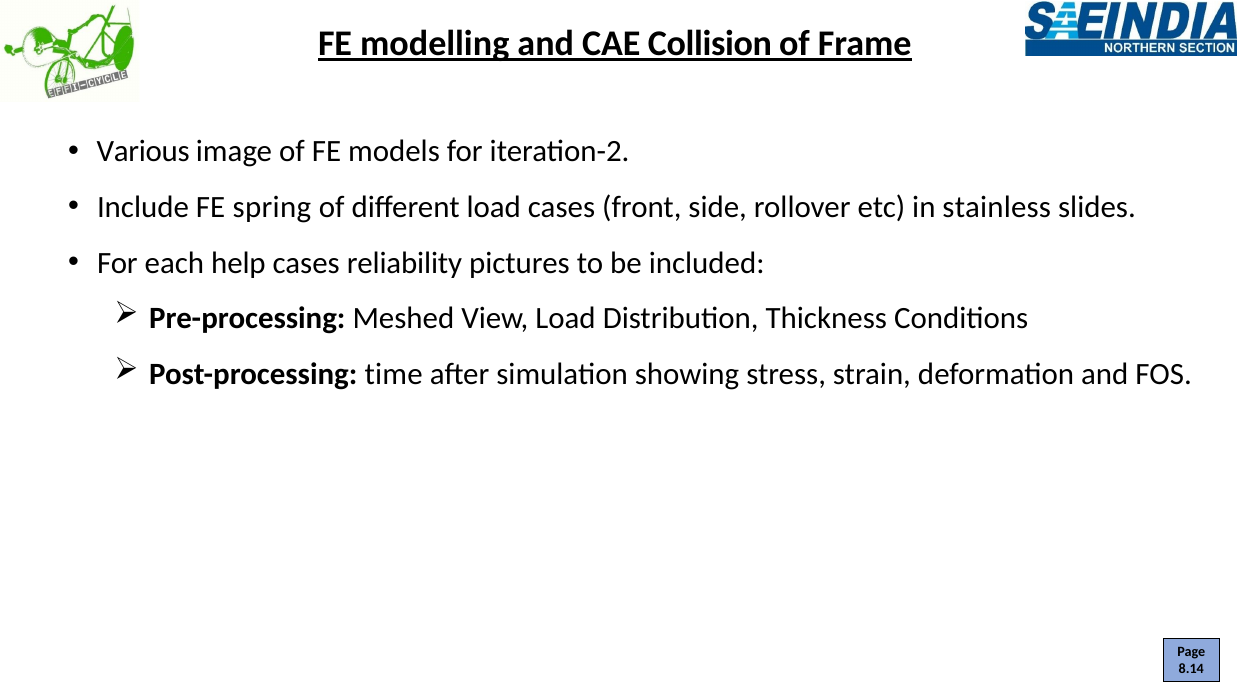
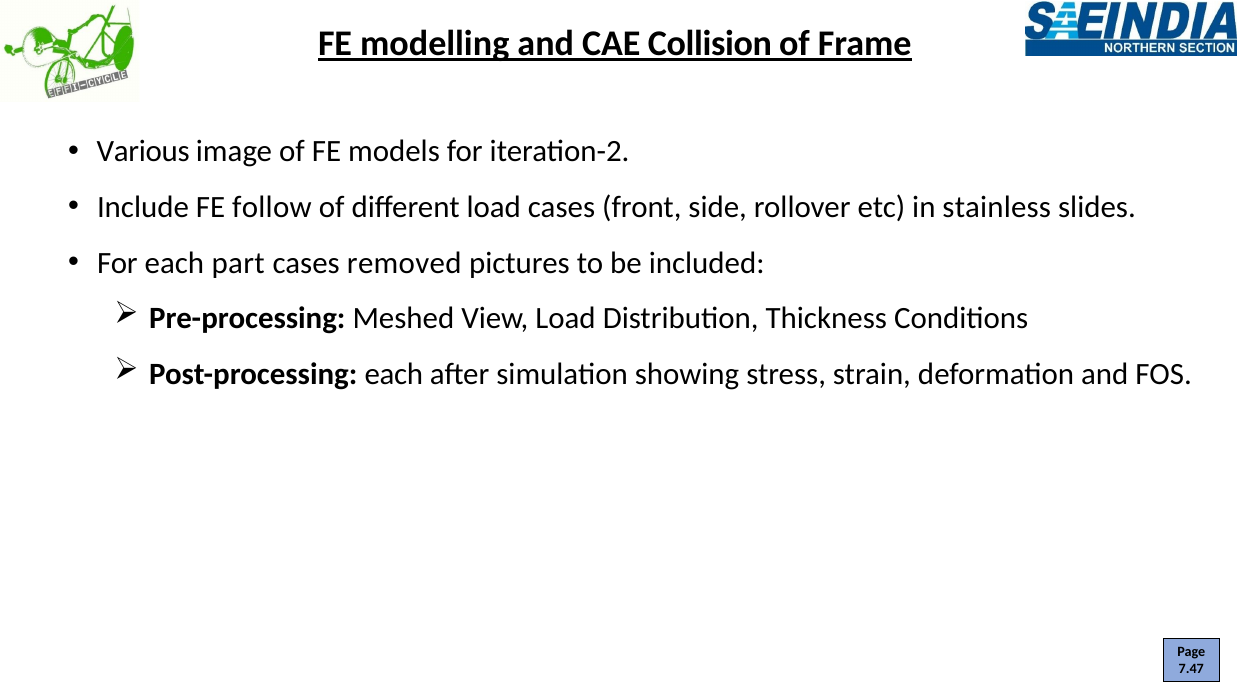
spring: spring -> follow
help: help -> part
reliability: reliability -> removed
Post-processing time: time -> each
8.14: 8.14 -> 7.47
